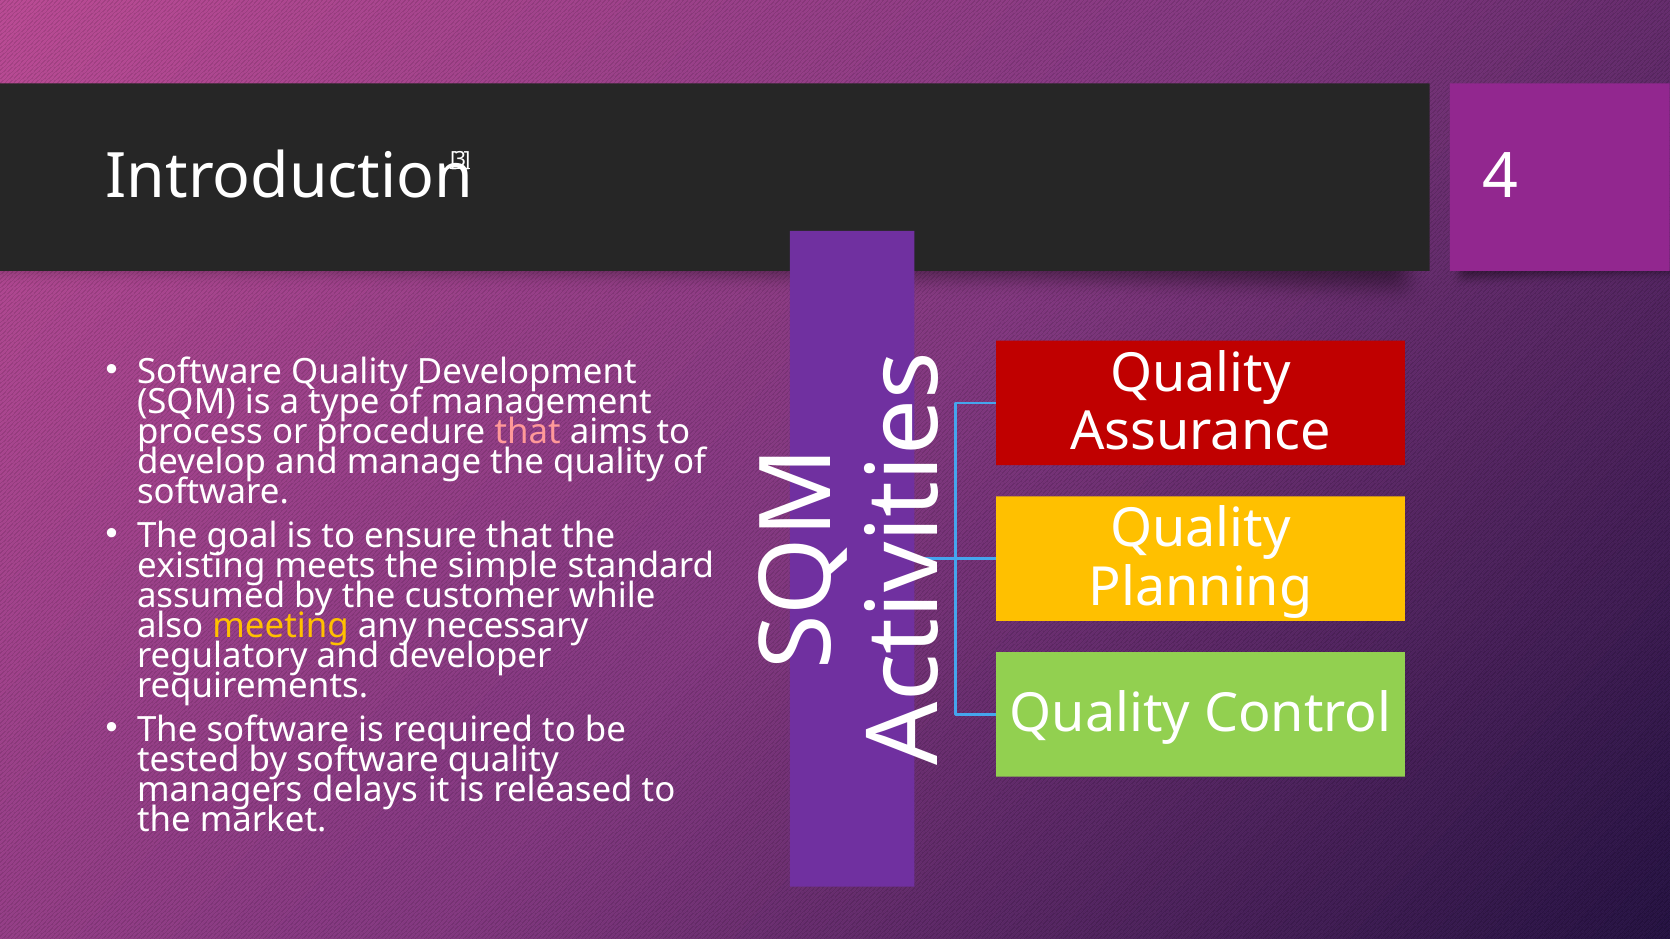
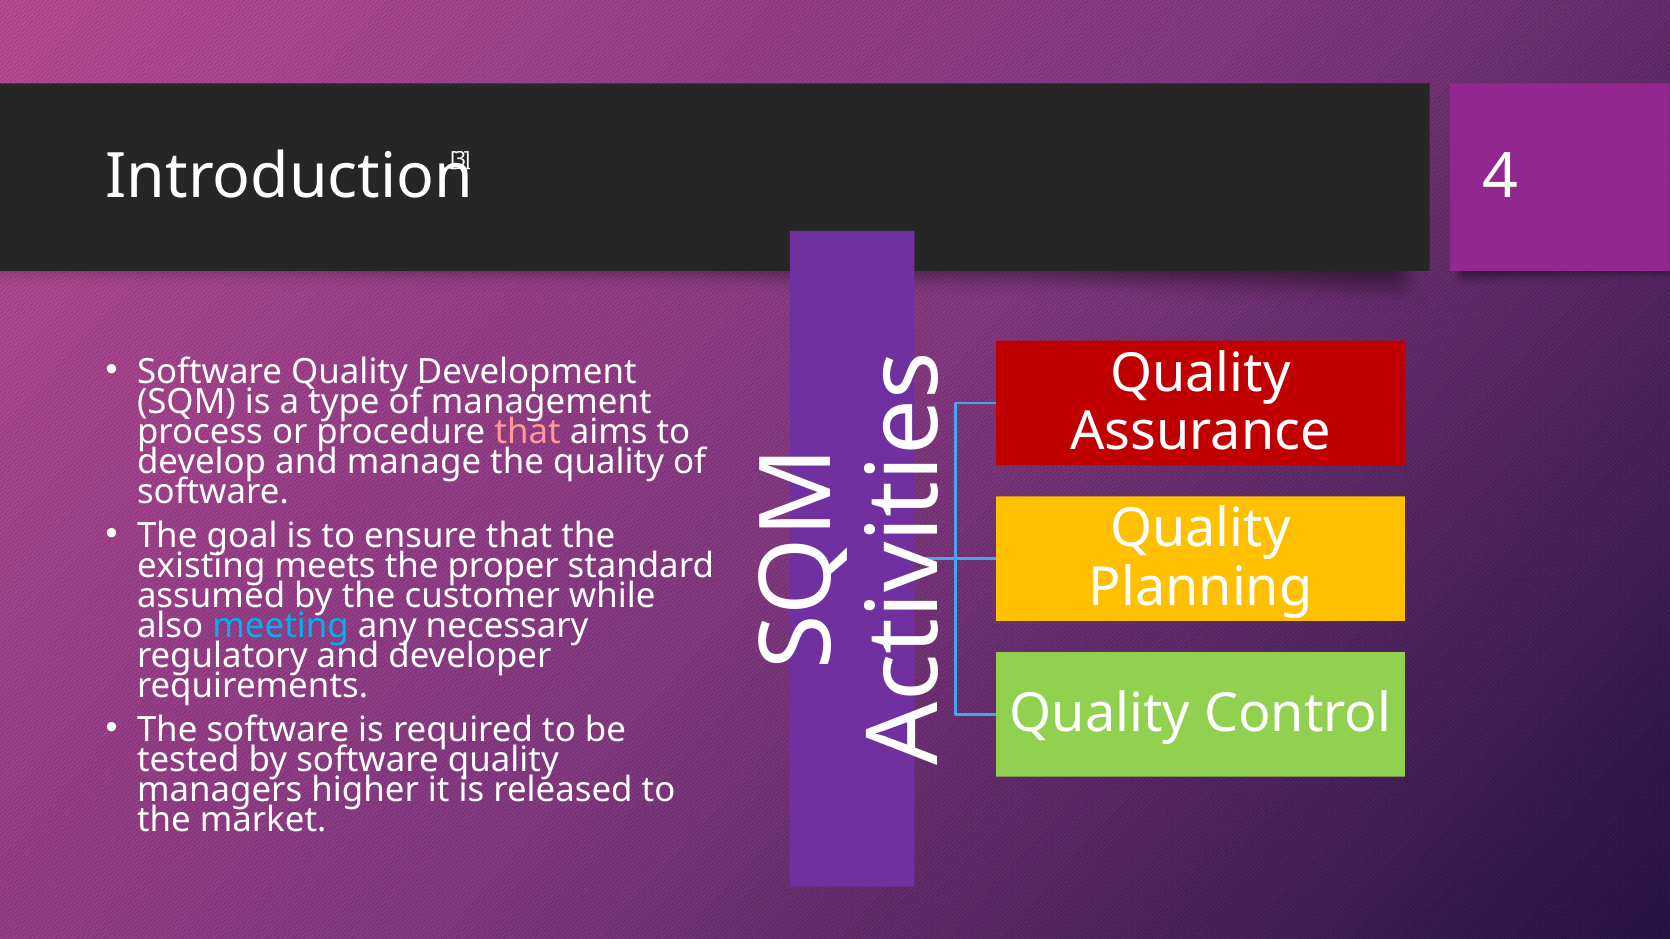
simple: simple -> proper
meeting colour: yellow -> light blue
delays: delays -> higher
